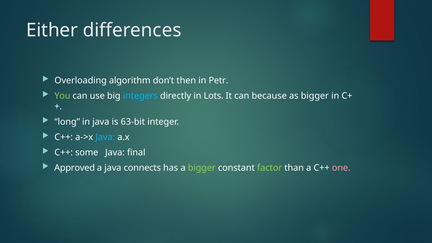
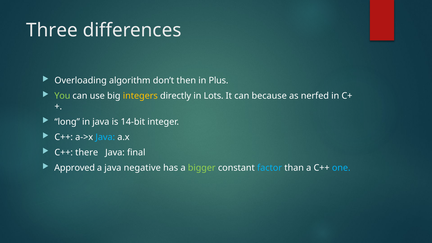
Either: Either -> Three
Petr: Petr -> Plus
integers colour: light blue -> yellow
as bigger: bigger -> nerfed
63-bit: 63-bit -> 14-bit
some: some -> there
connects: connects -> negative
factor colour: light green -> light blue
one colour: pink -> light blue
